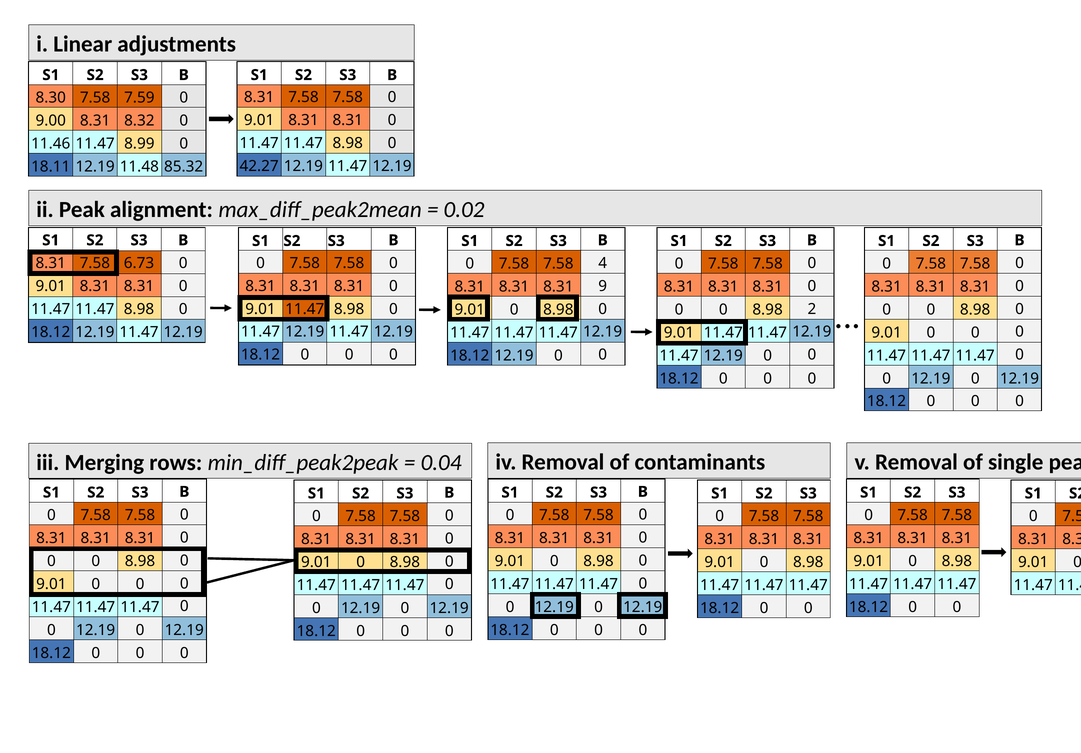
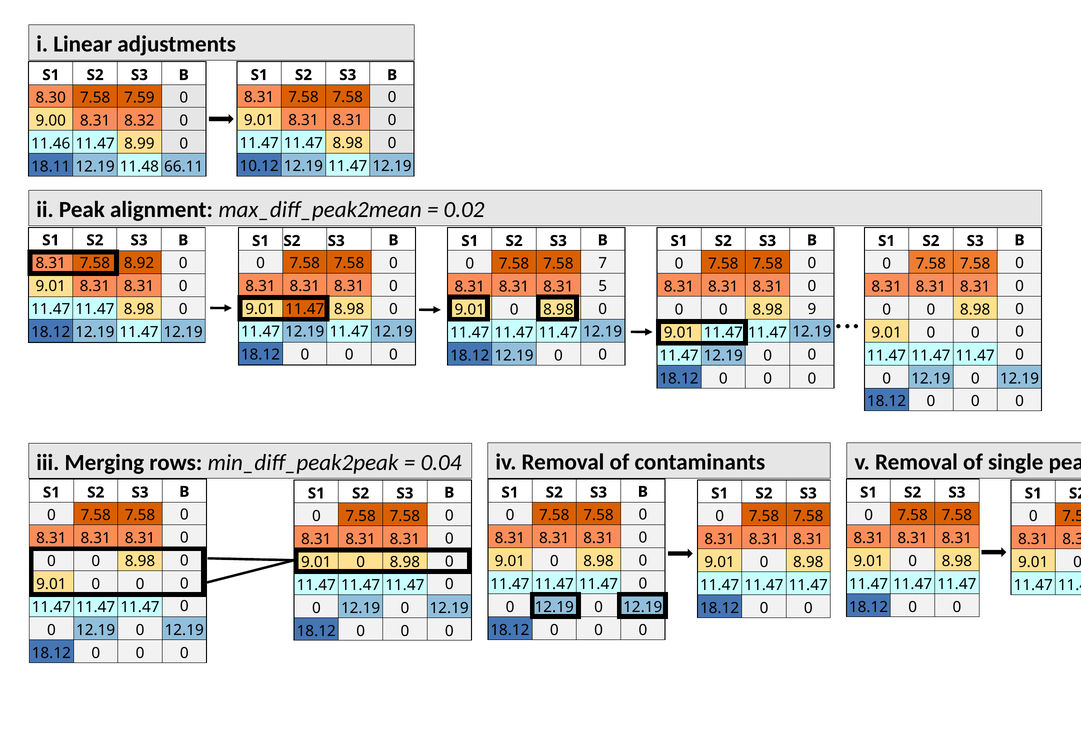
42.27: 42.27 -> 10.12
85.32: 85.32 -> 66.11
6.73: 6.73 -> 8.92
4: 4 -> 7
9: 9 -> 5
2: 2 -> 9
